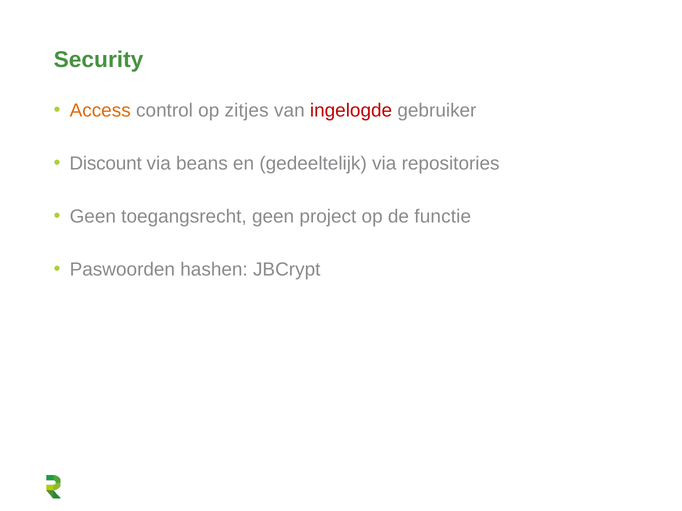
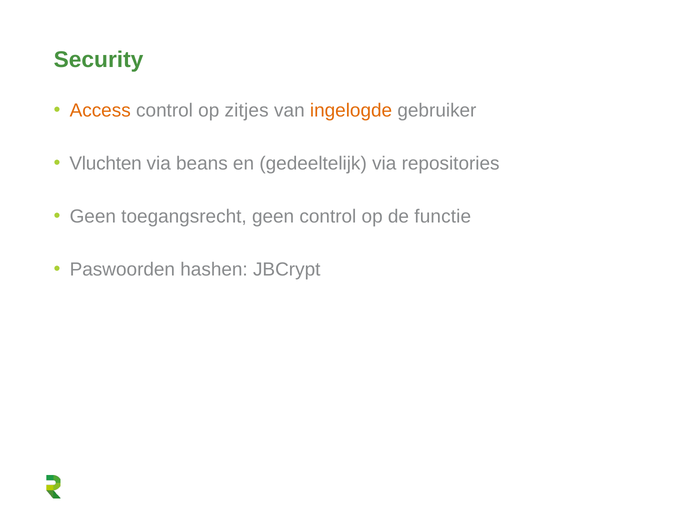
ingelogde colour: red -> orange
Discount: Discount -> Vluchten
geen project: project -> control
